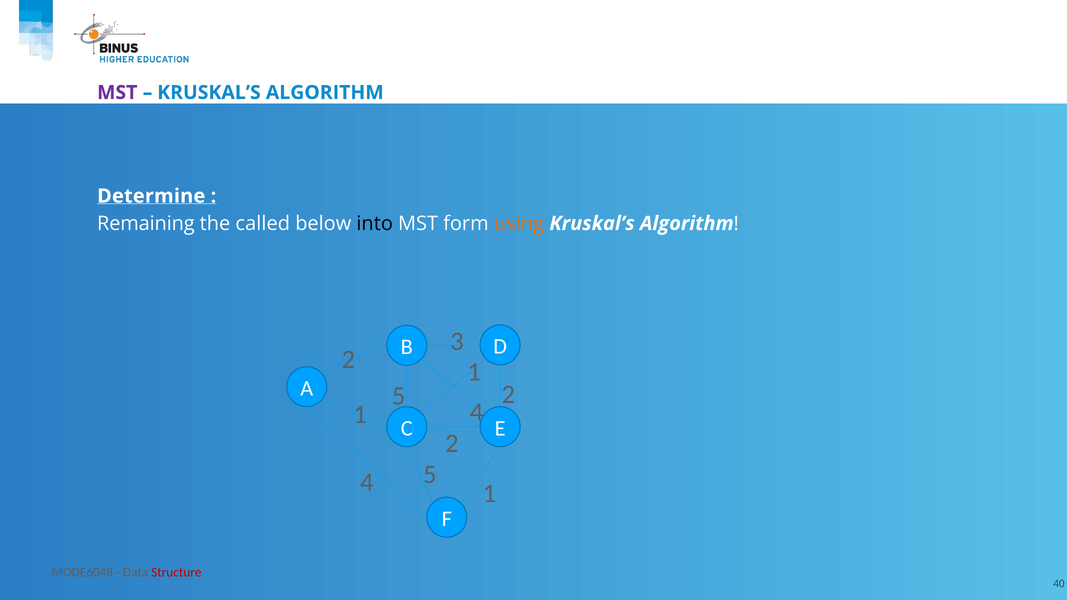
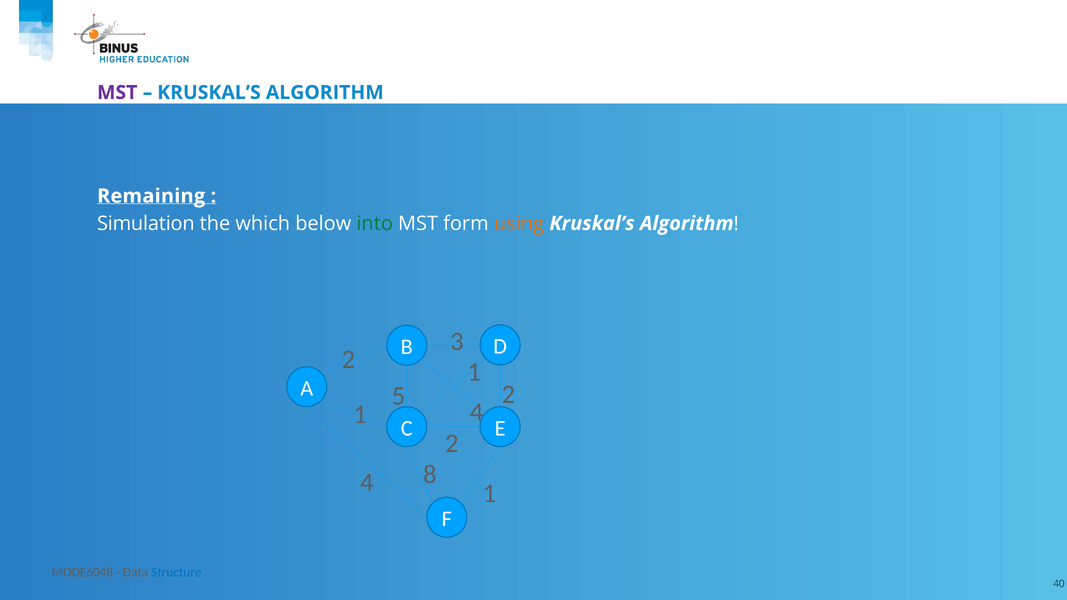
Determine: Determine -> Remaining
Remaining: Remaining -> Simulation
called: called -> which
into colour: black -> green
5 at (430, 475): 5 -> 8
Structure colour: red -> blue
